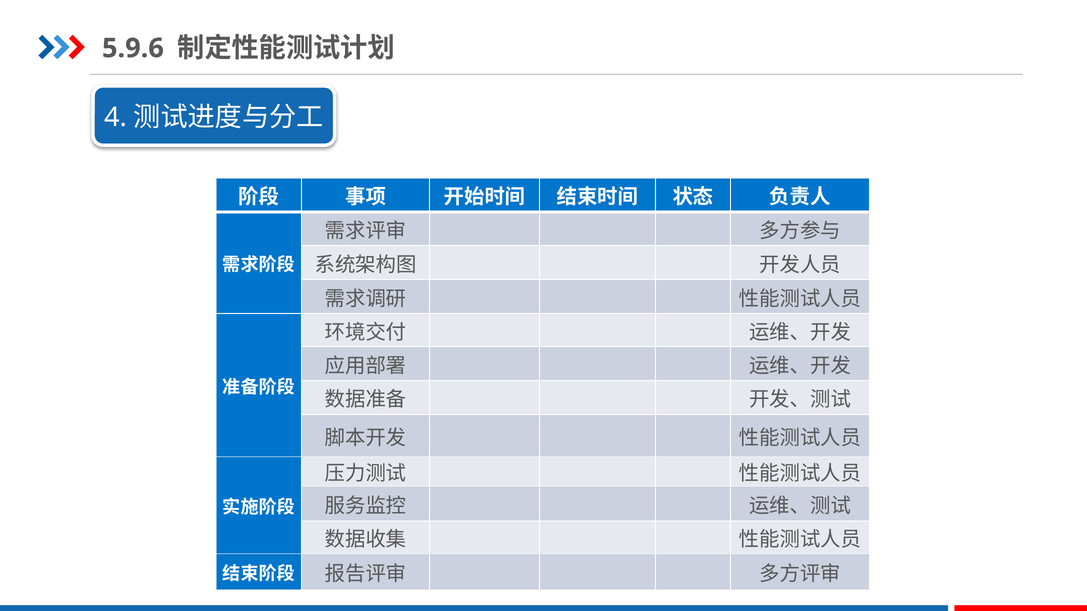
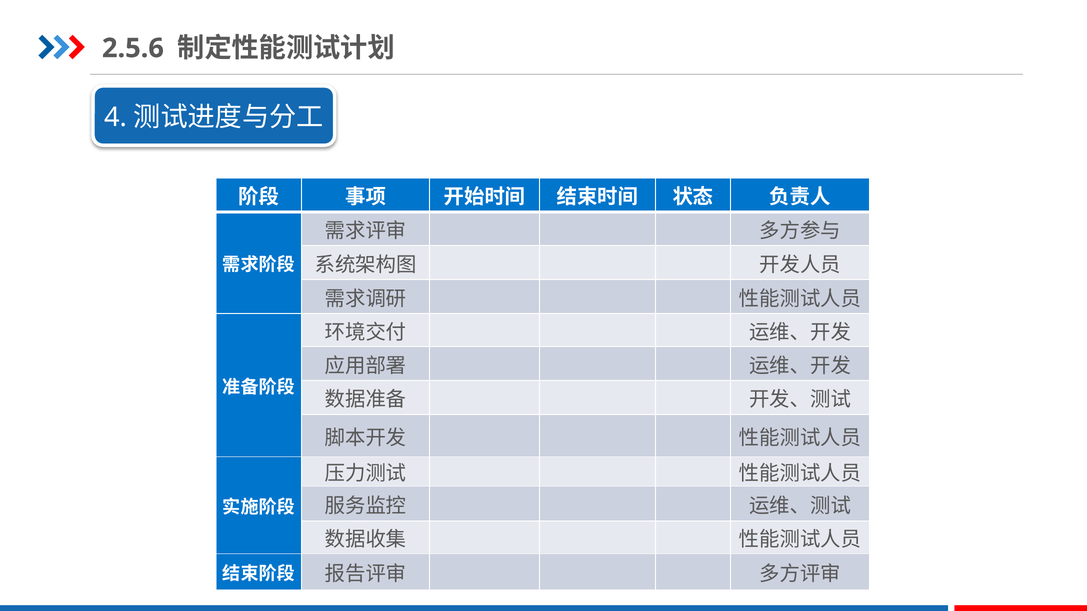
5.9.6: 5.9.6 -> 2.5.6
